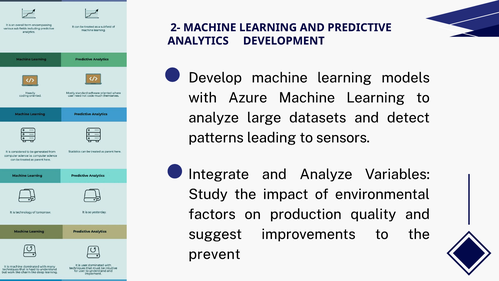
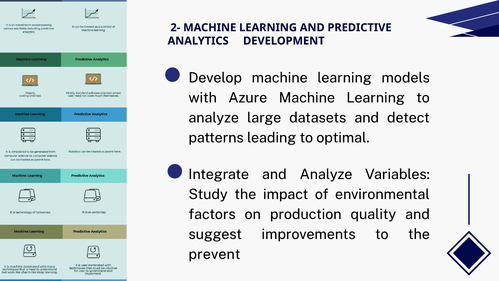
sensors: sensors -> optimal
